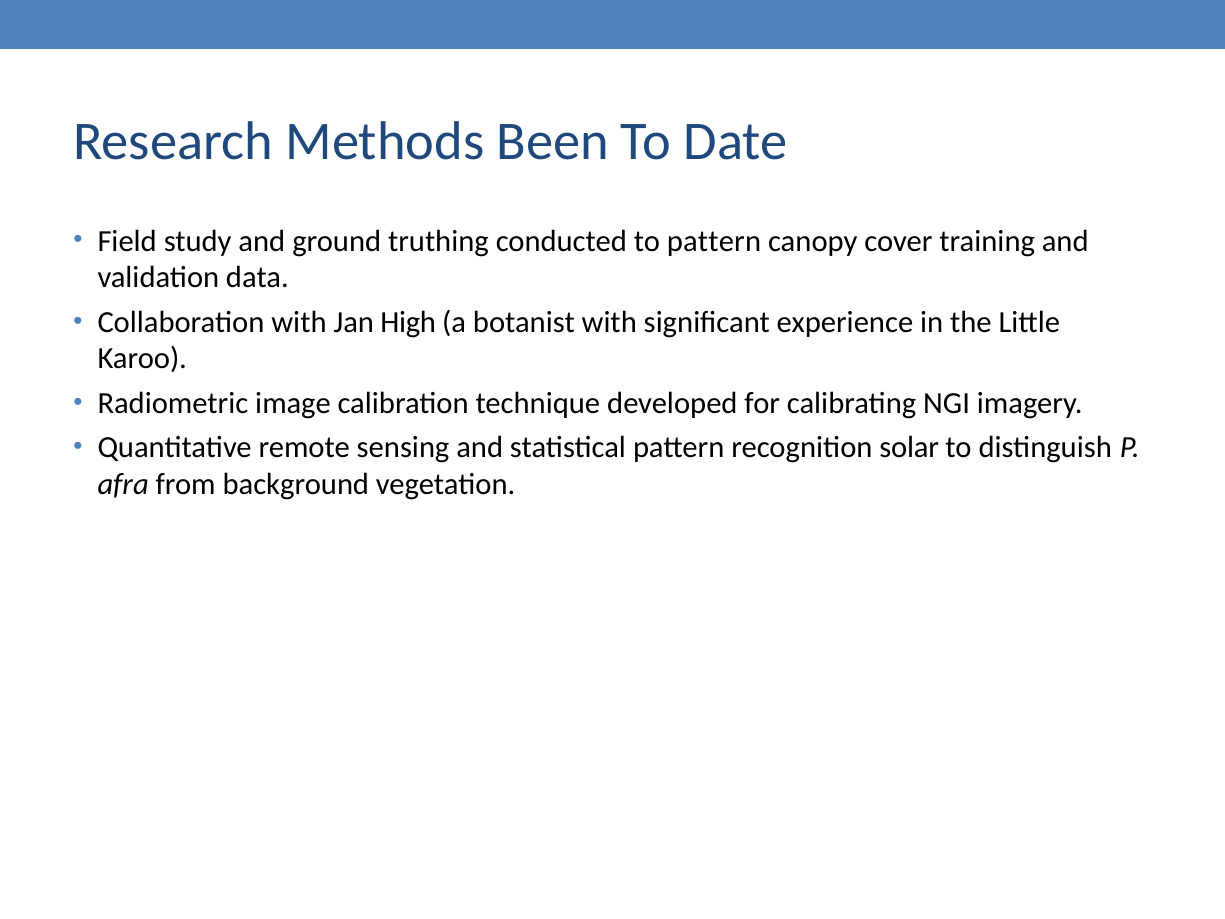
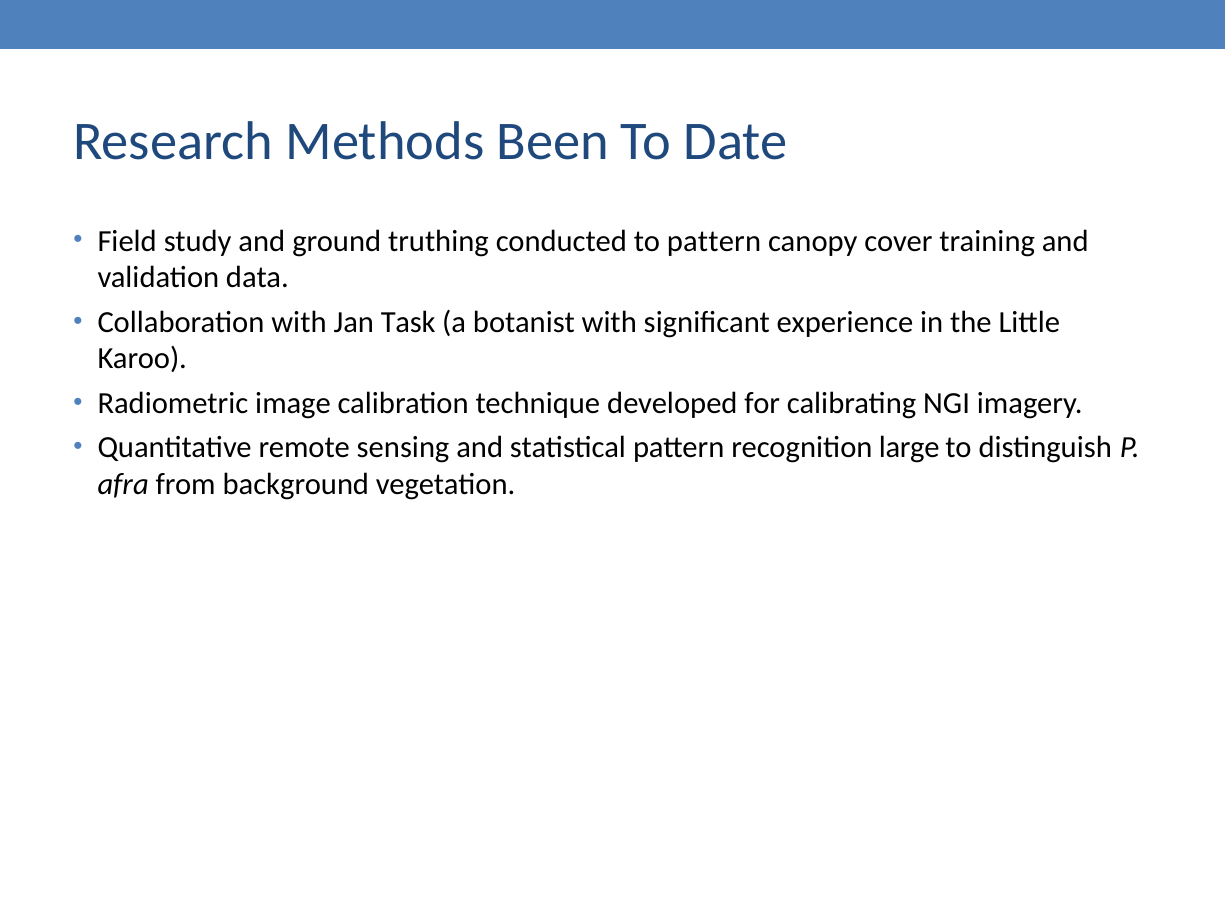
High: High -> Task
solar: solar -> large
